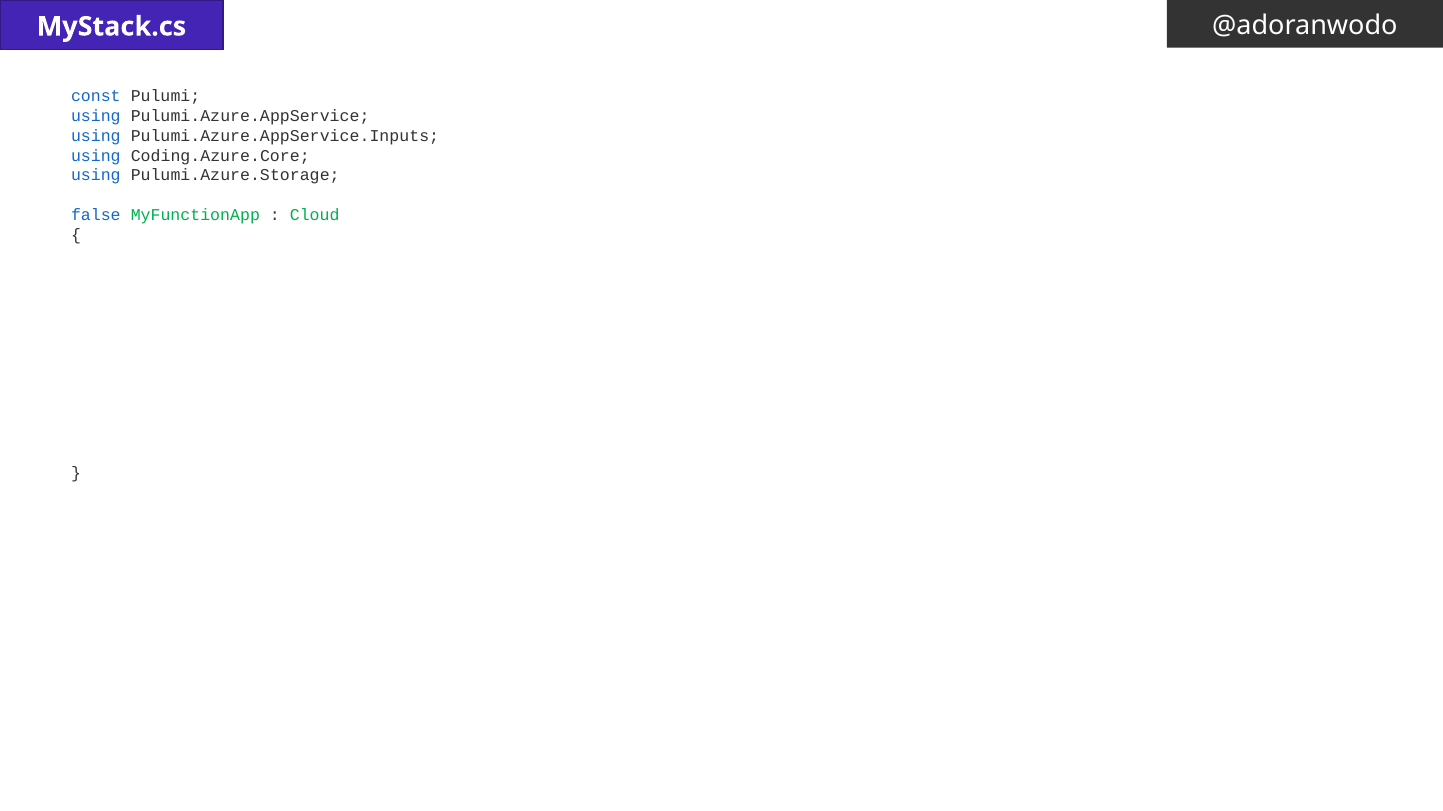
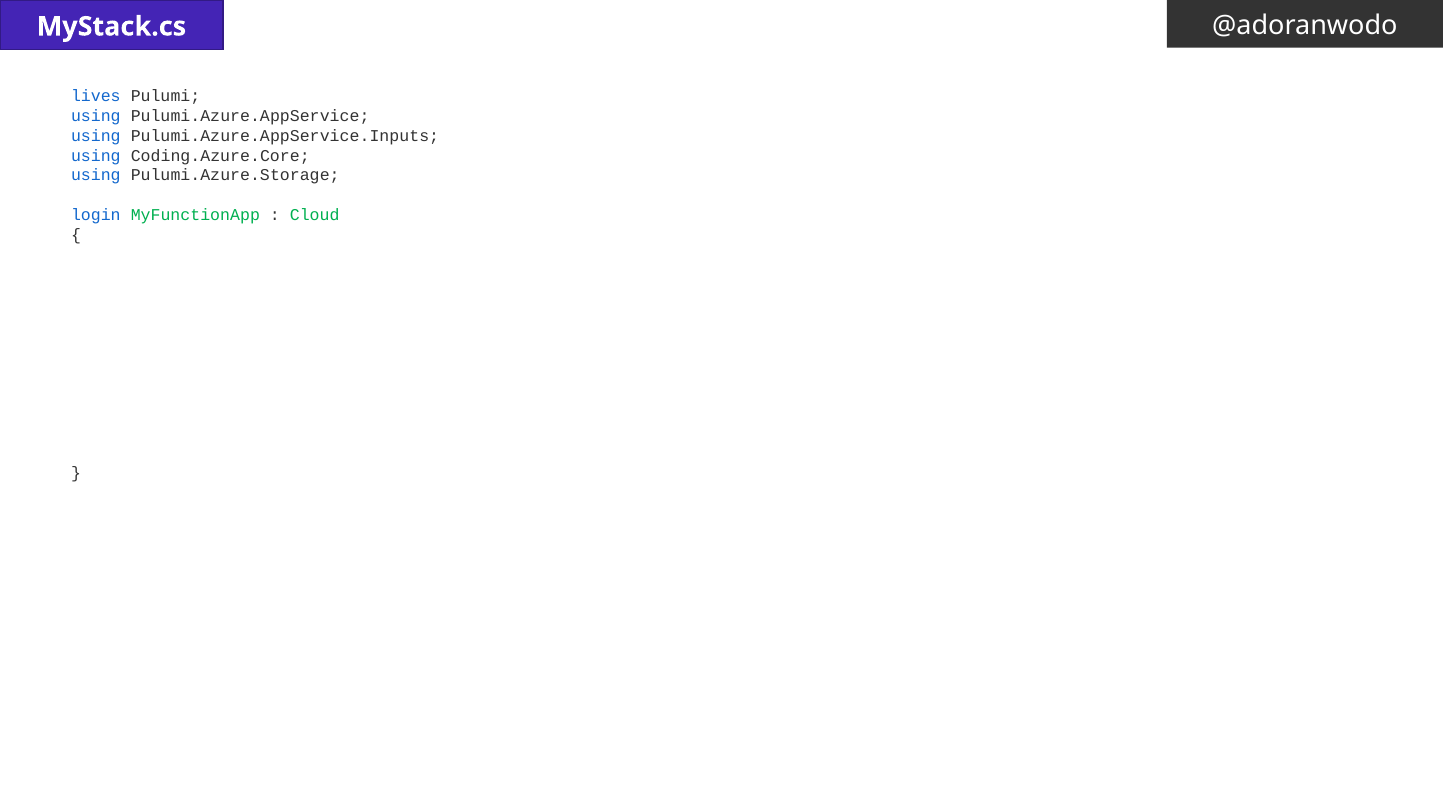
const at (96, 96): const -> lives
false: false -> login
